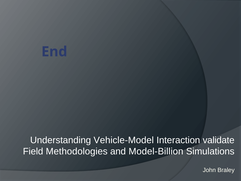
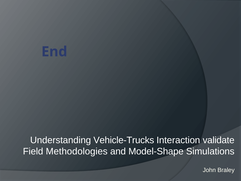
Vehicle-Model: Vehicle-Model -> Vehicle-Trucks
Model-Billion: Model-Billion -> Model-Shape
